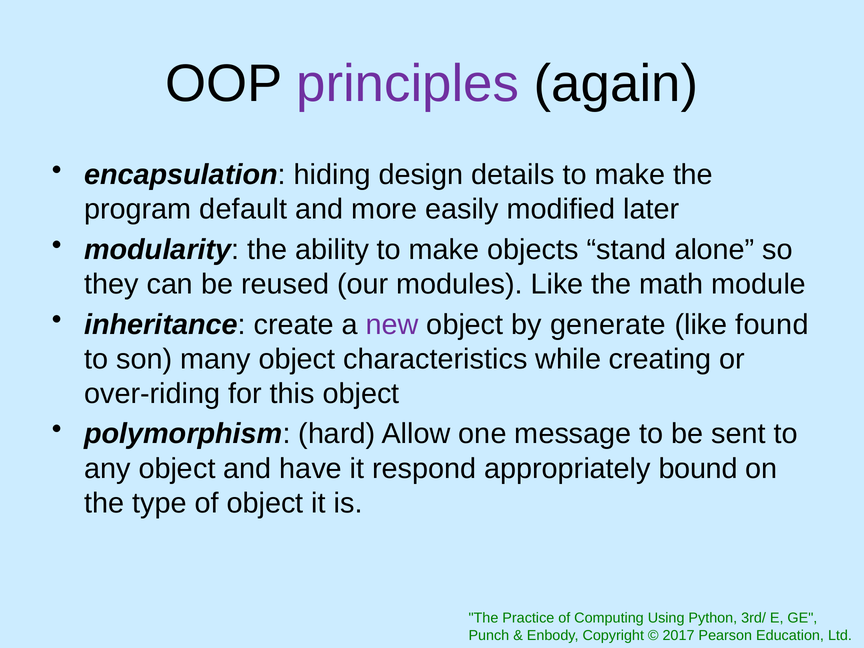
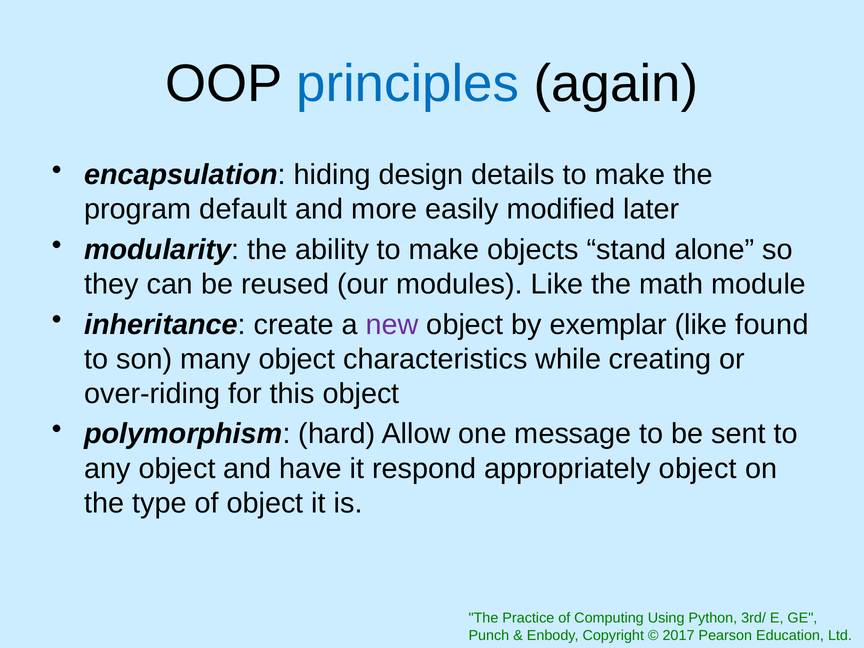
principles colour: purple -> blue
generate: generate -> exemplar
appropriately bound: bound -> object
